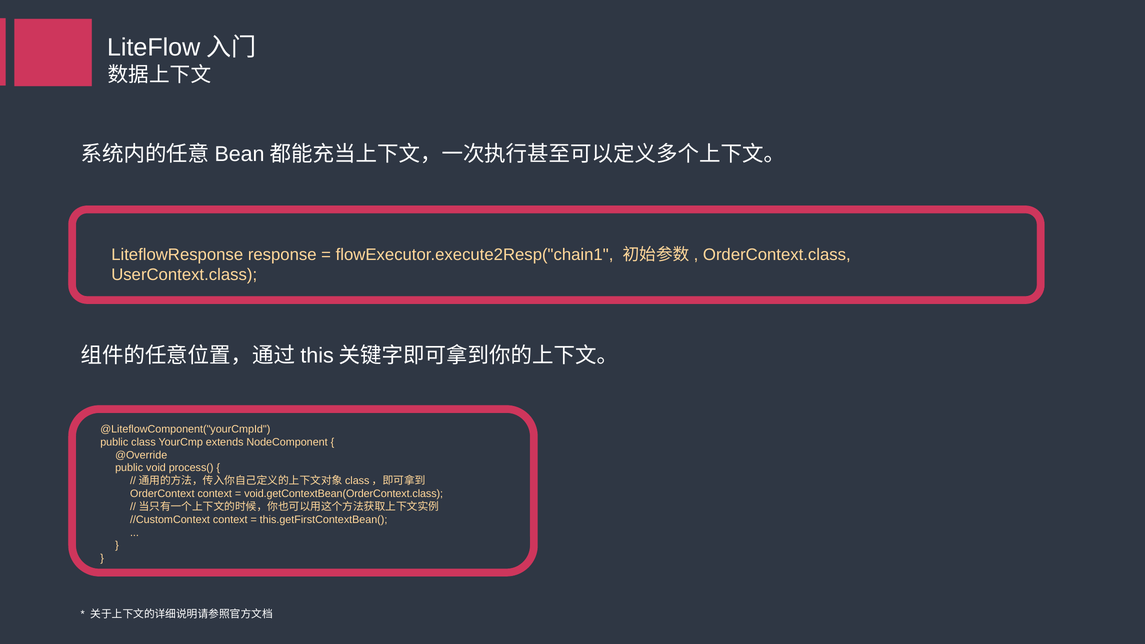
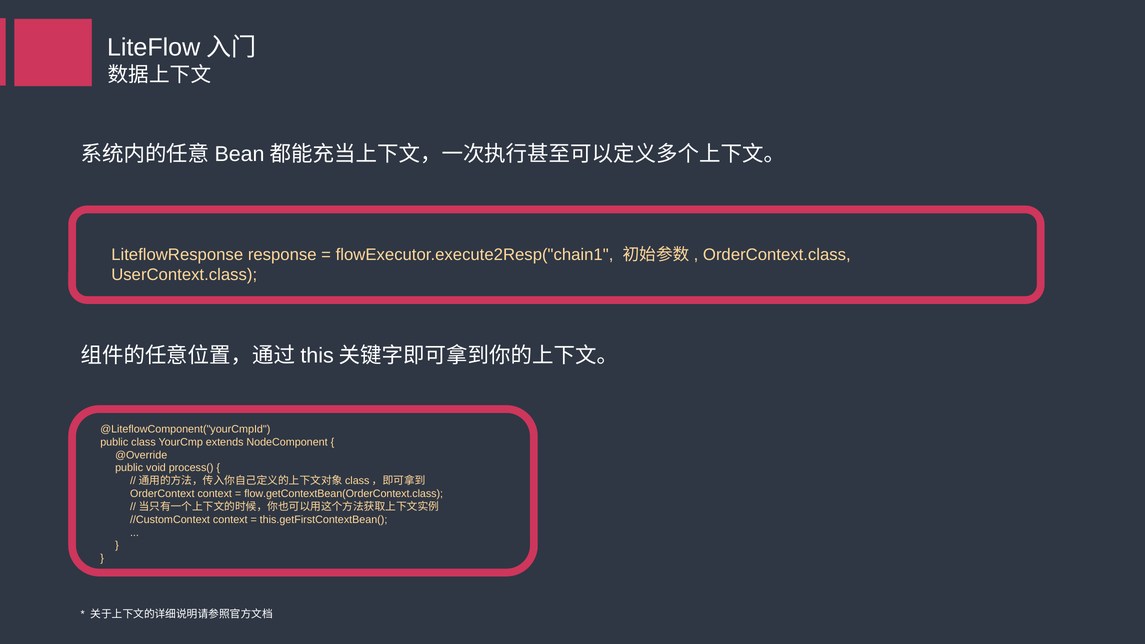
void.getContextBean(OrderContext.class: void.getContextBean(OrderContext.class -> flow.getContextBean(OrderContext.class
